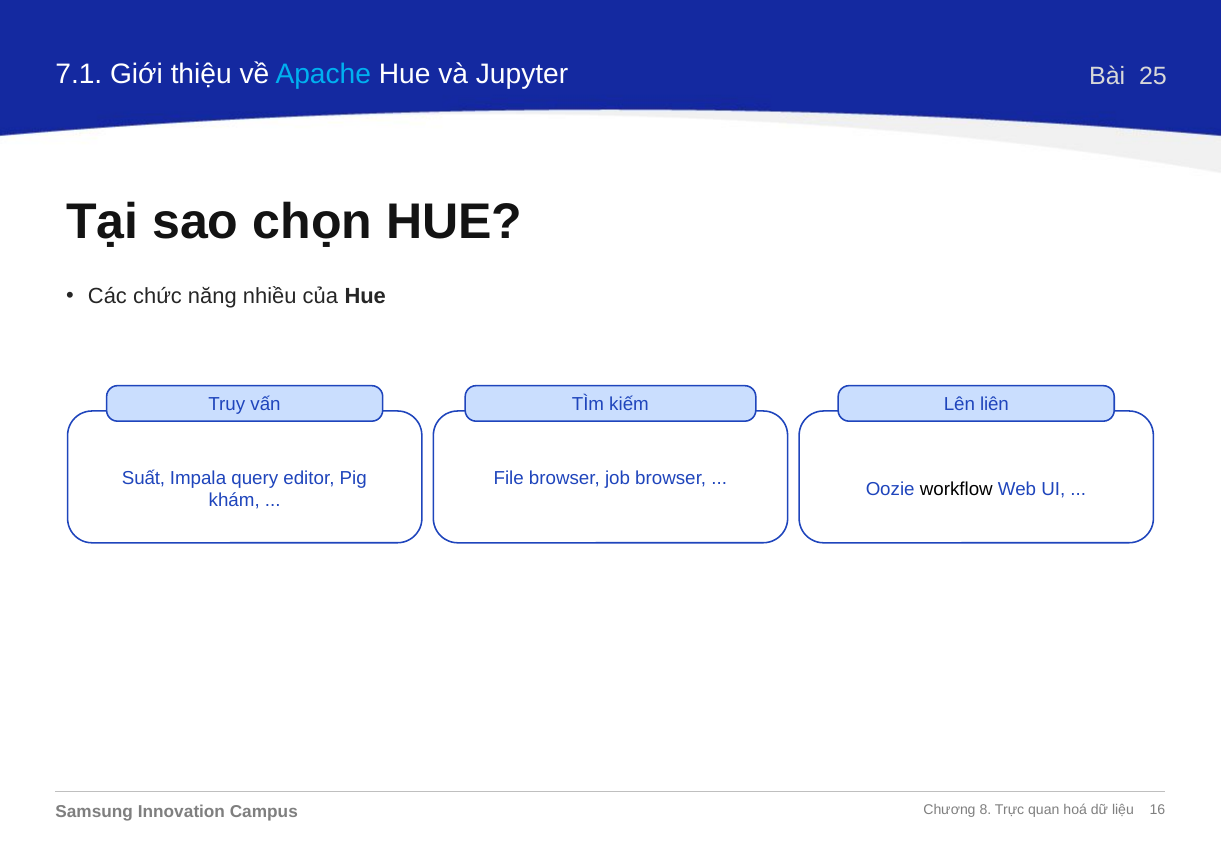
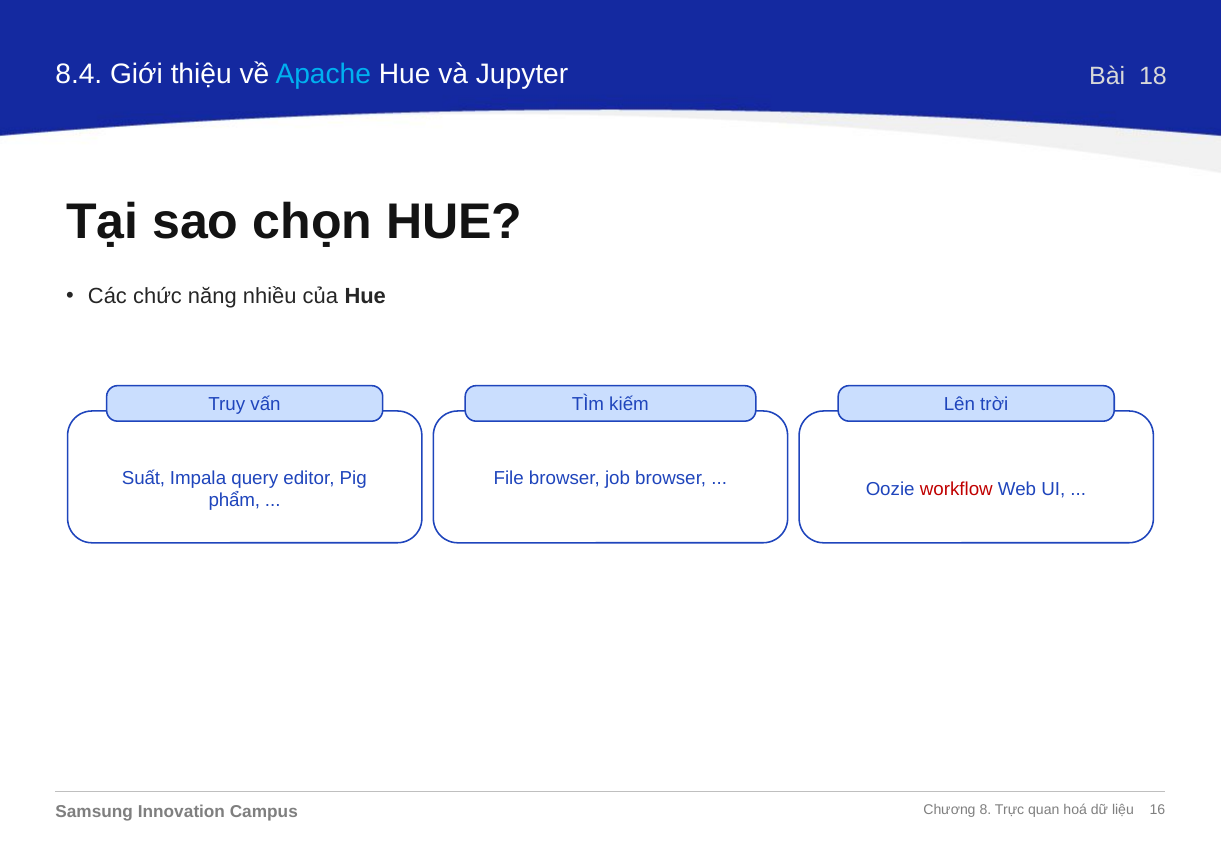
7.1: 7.1 -> 8.4
25: 25 -> 18
liên: liên -> trời
workflow colour: black -> red
khám: khám -> phẩm
